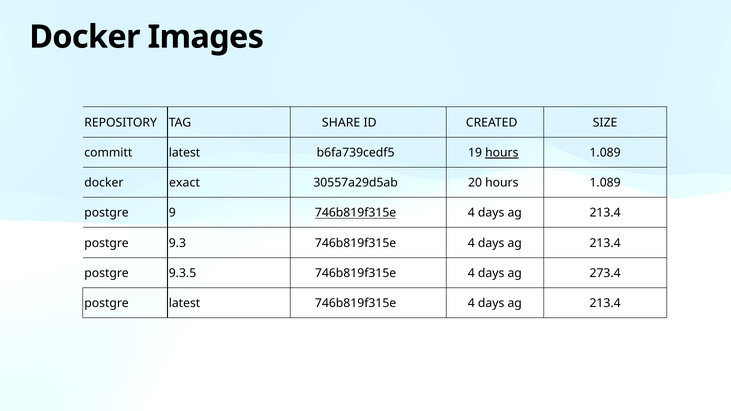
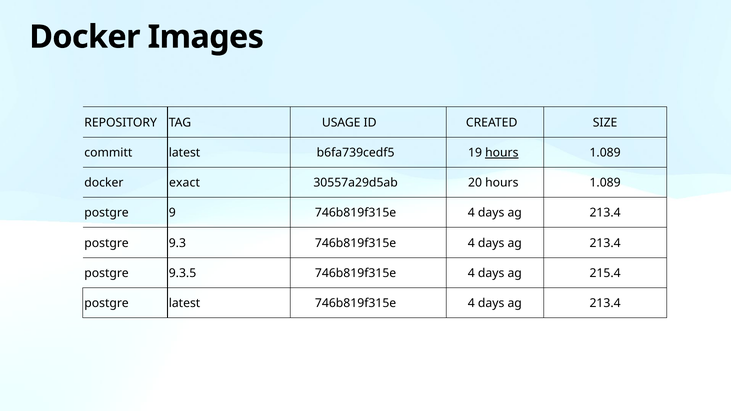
SHARE: SHARE -> USAGE
746b819f315e at (356, 213) underline: present -> none
273.4: 273.4 -> 215.4
